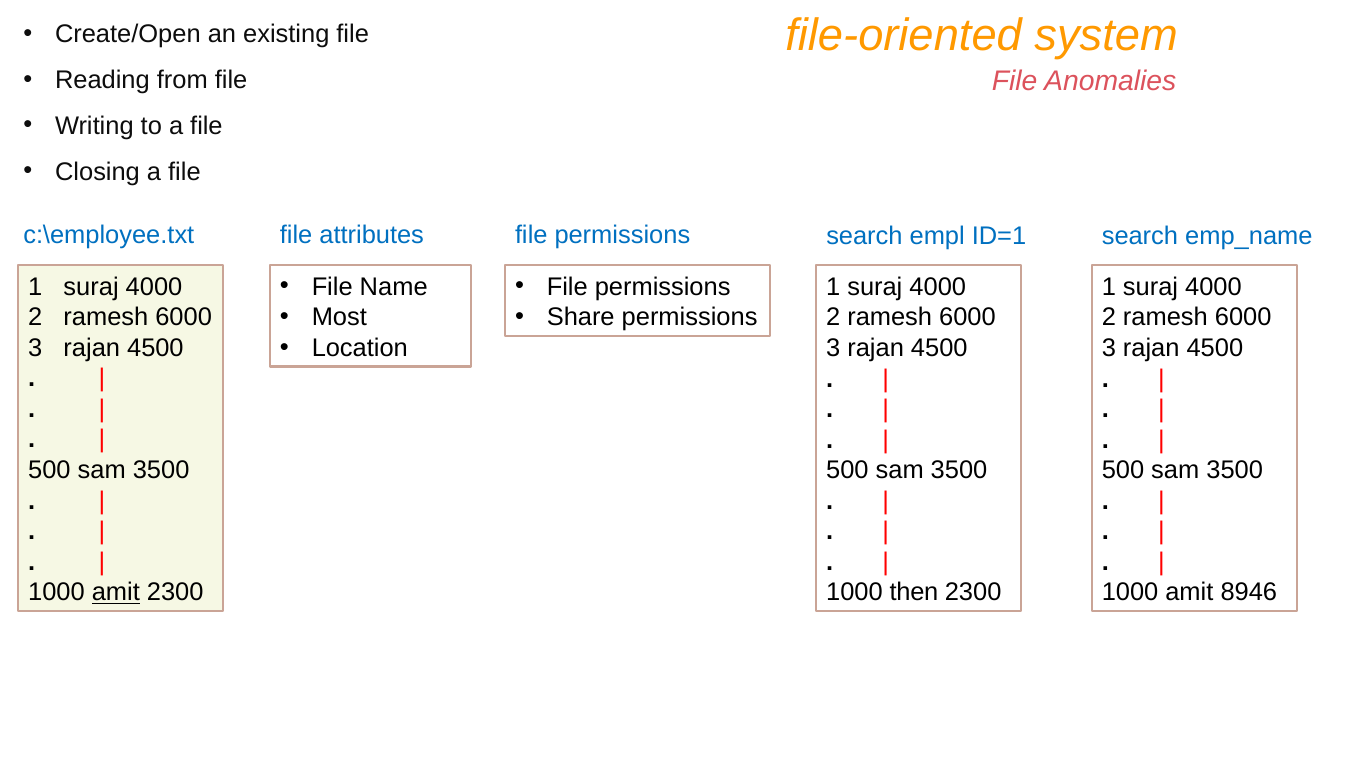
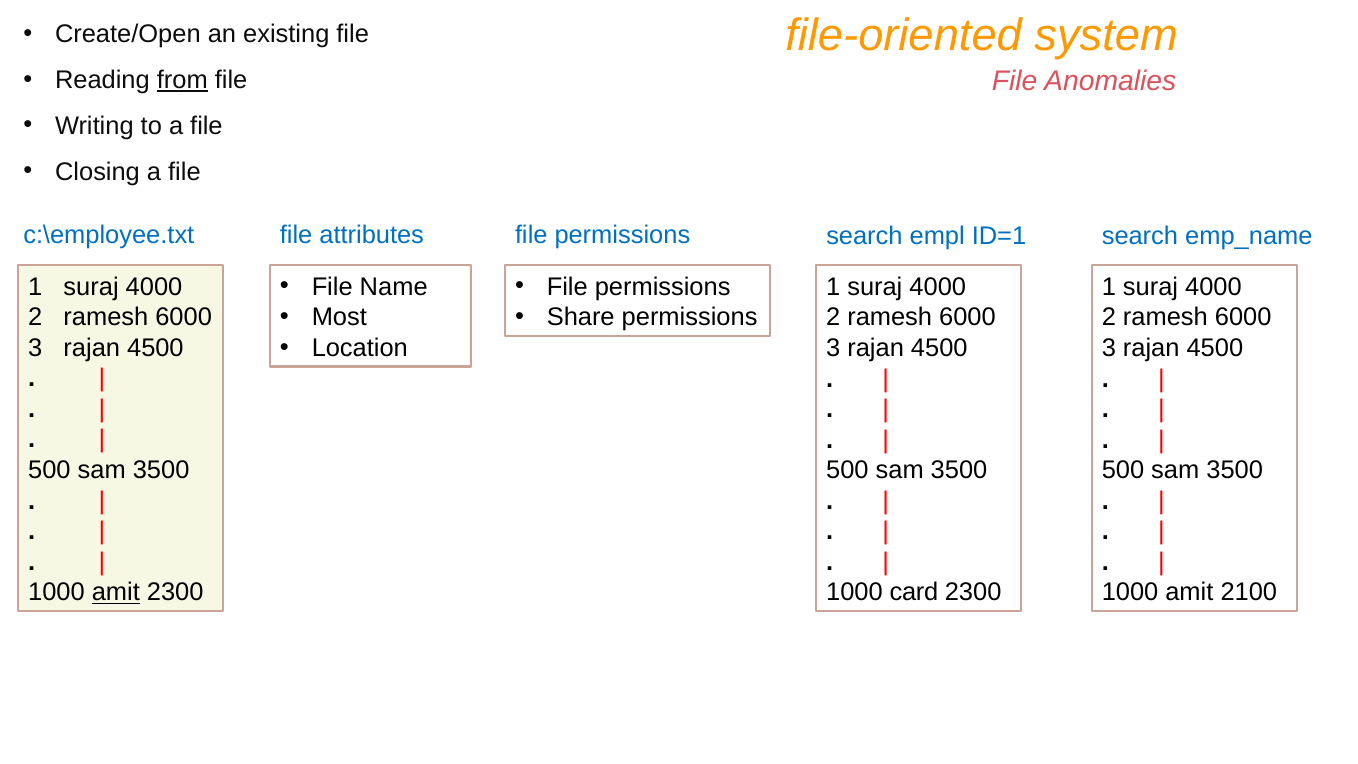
from underline: none -> present
then: then -> card
8946: 8946 -> 2100
